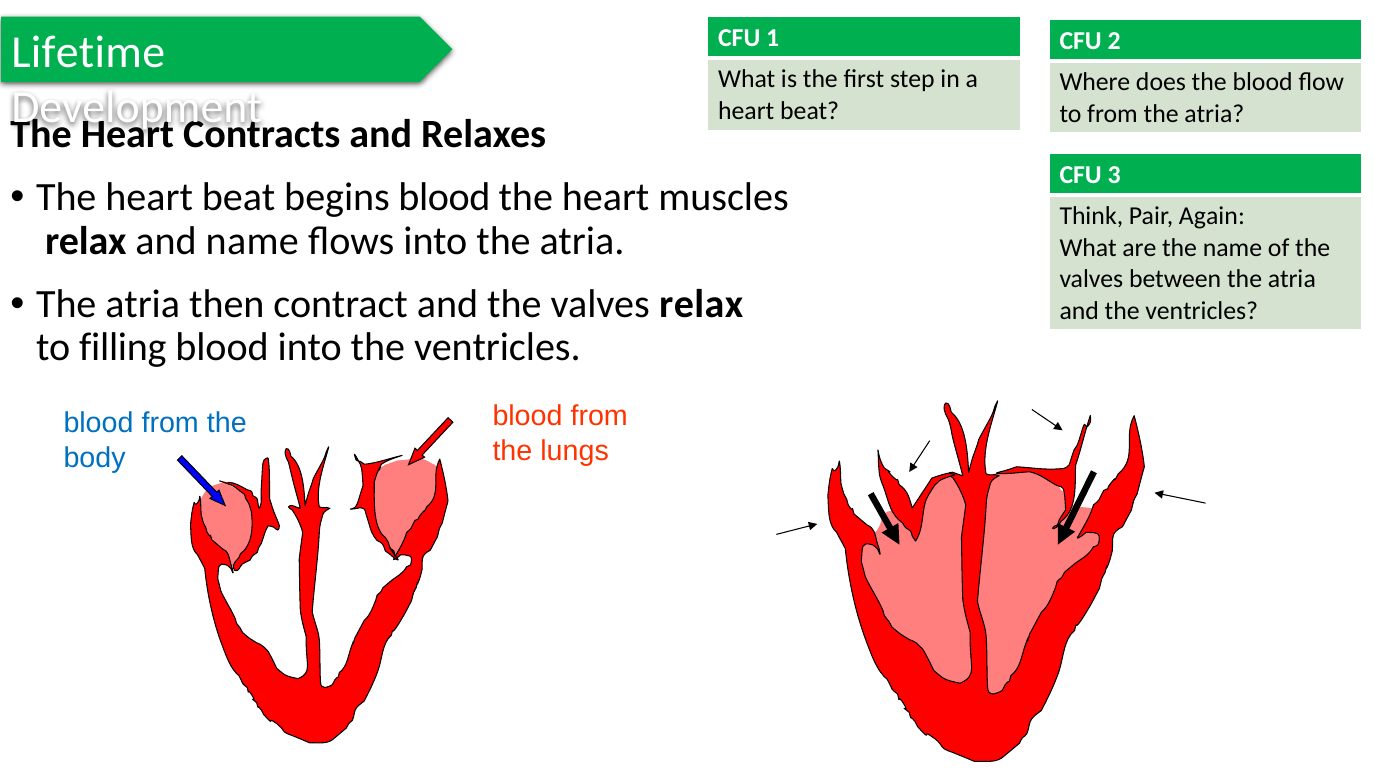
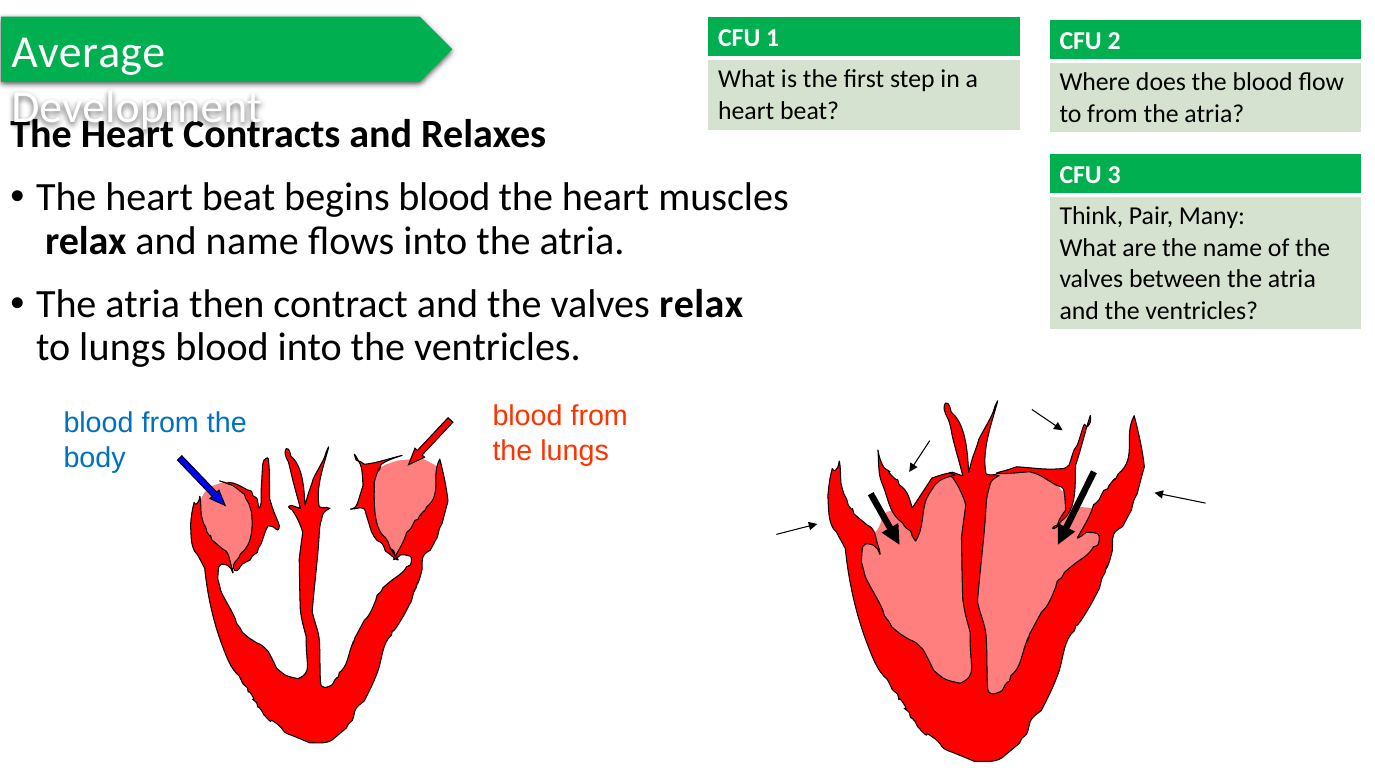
Lifetime: Lifetime -> Average
Again: Again -> Many
to filling: filling -> lungs
